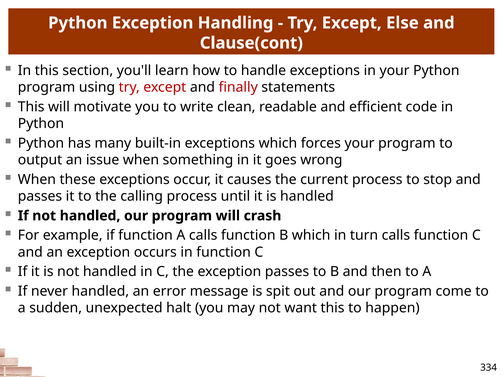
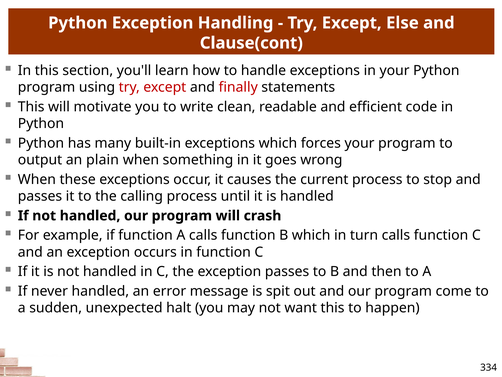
issue: issue -> plain
